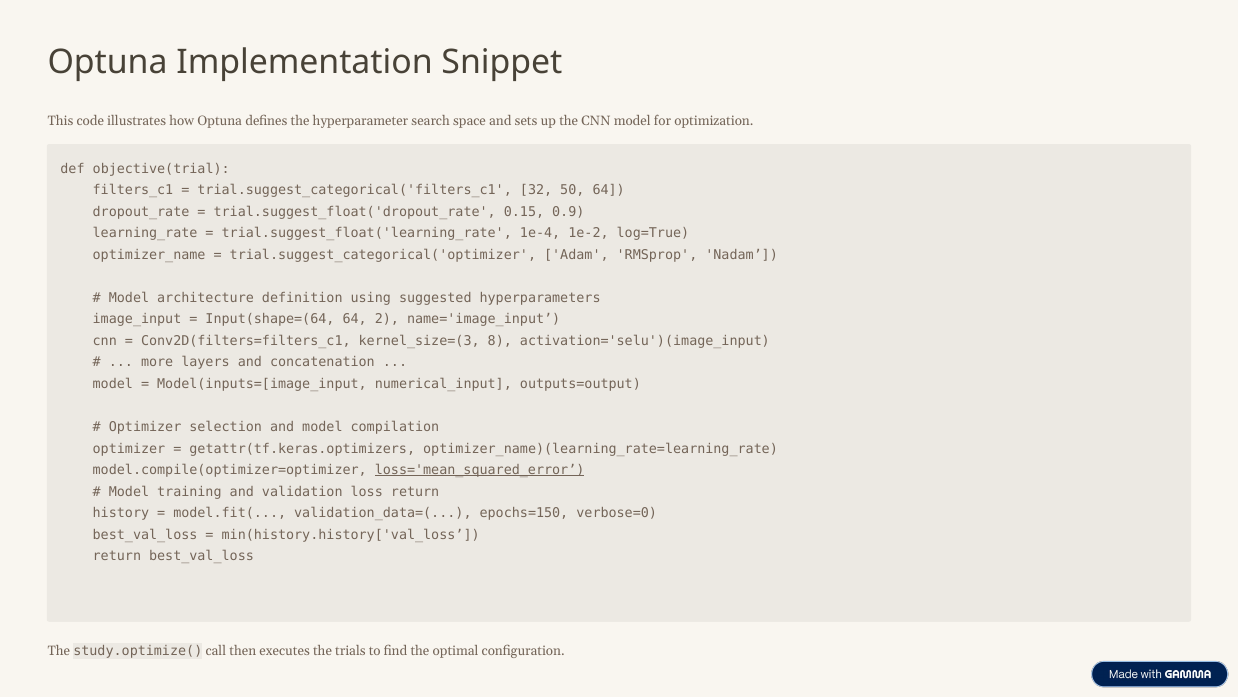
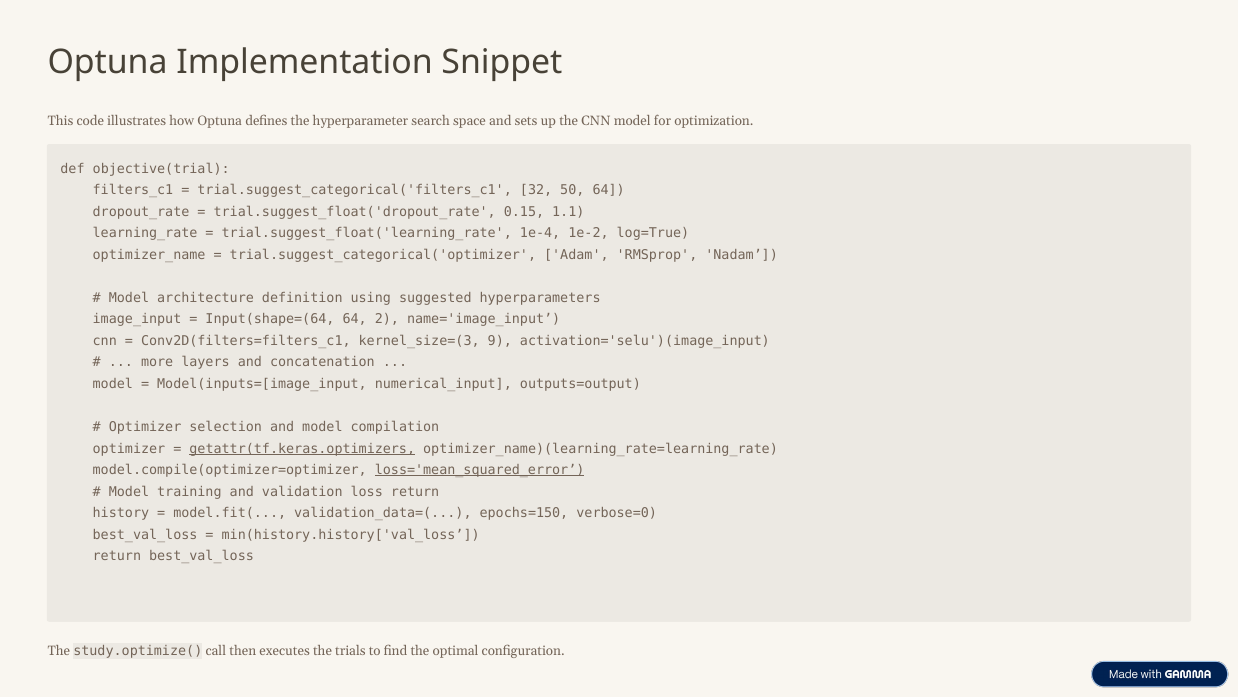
0.9: 0.9 -> 1.1
8: 8 -> 9
getattr(tf.keras.optimizers underline: none -> present
